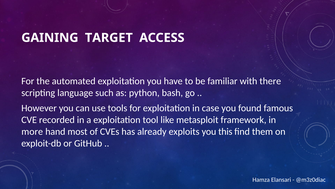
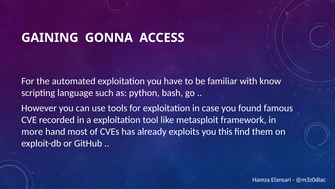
TARGET: TARGET -> GONNA
there: there -> know
